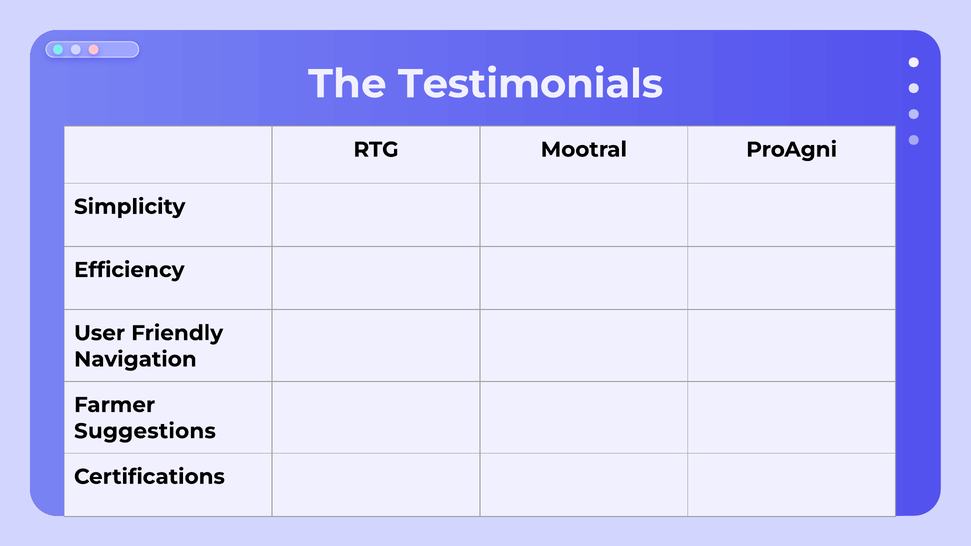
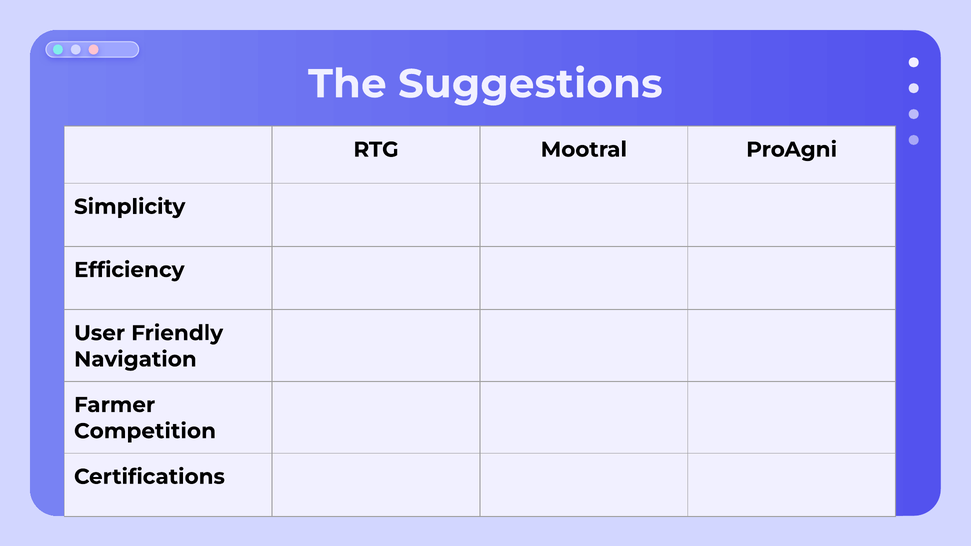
Testimonials: Testimonials -> Suggestions
Suggestions: Suggestions -> Competition
